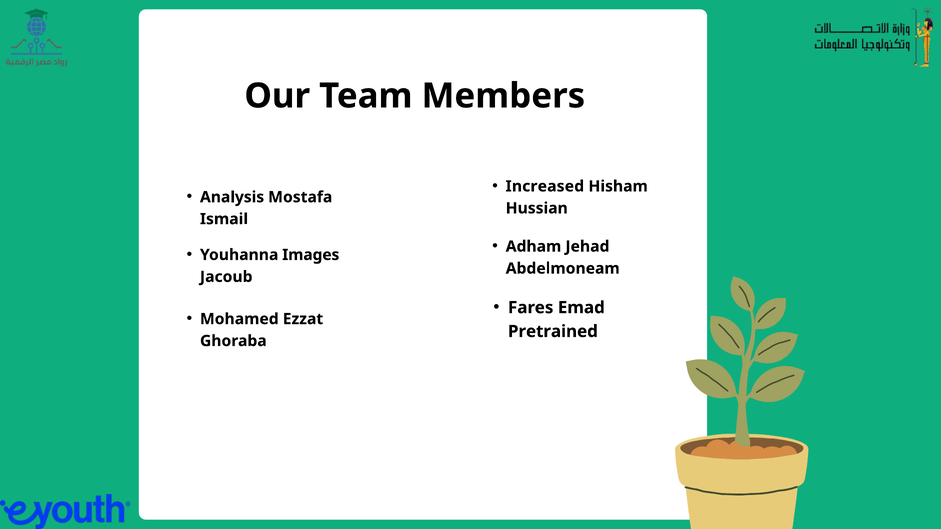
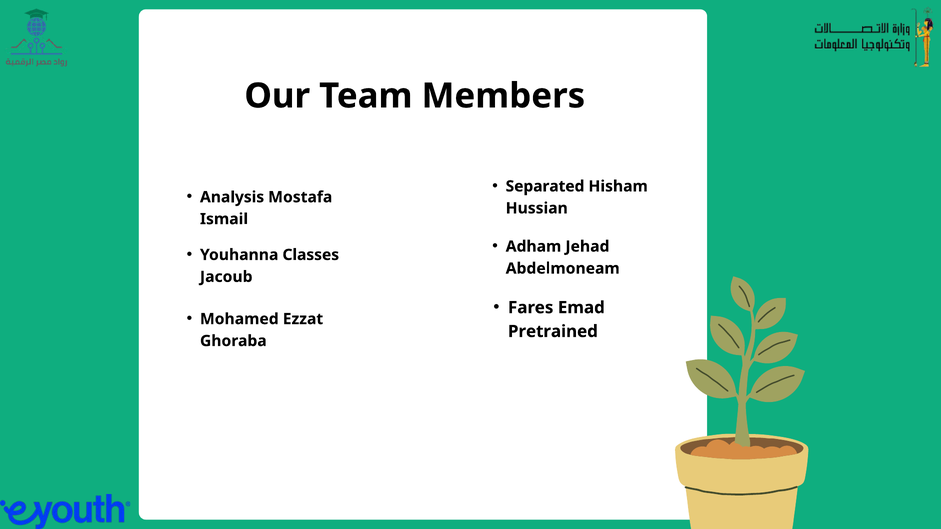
Increased: Increased -> Separated
Images: Images -> Classes
